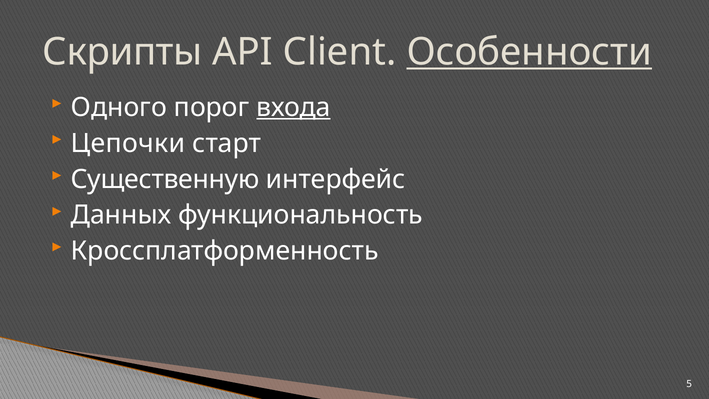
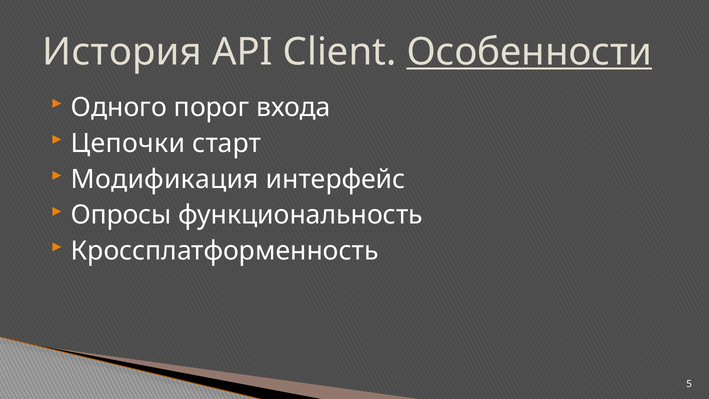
Скрипты: Скрипты -> История
входа underline: present -> none
Существенную: Существенную -> Модификация
Данных: Данных -> Опросы
